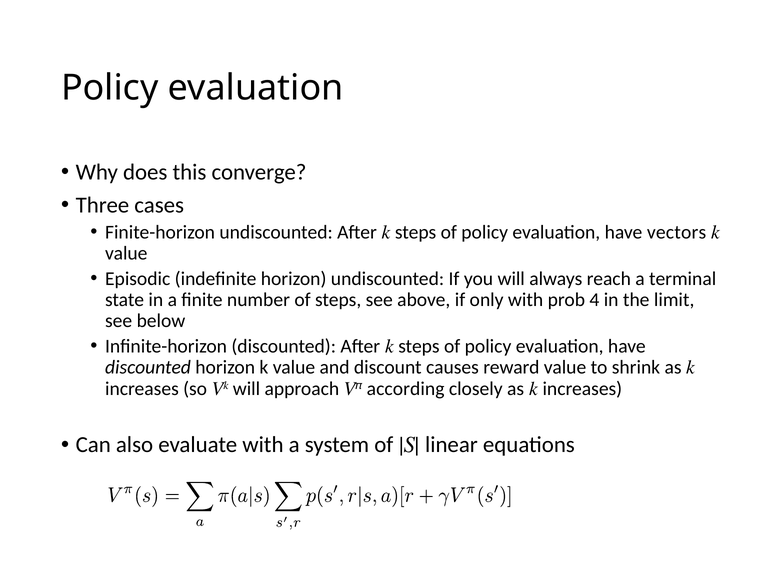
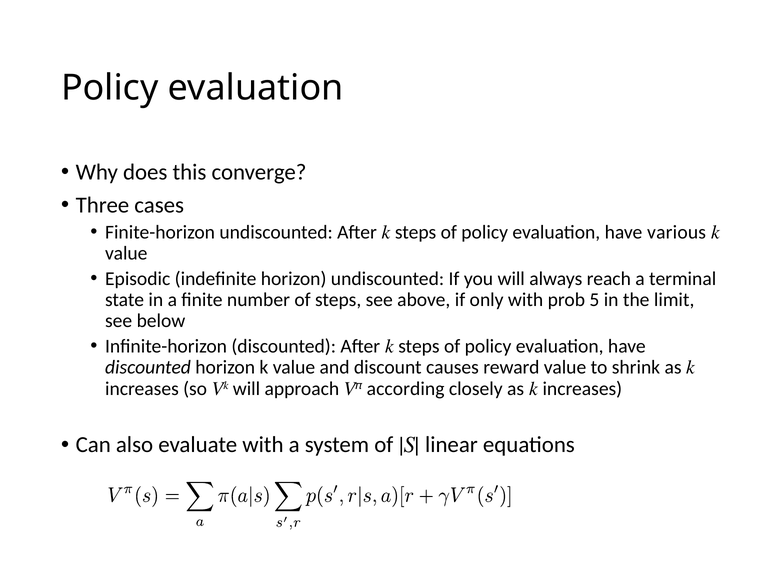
vectors: vectors -> various
4: 4 -> 5
